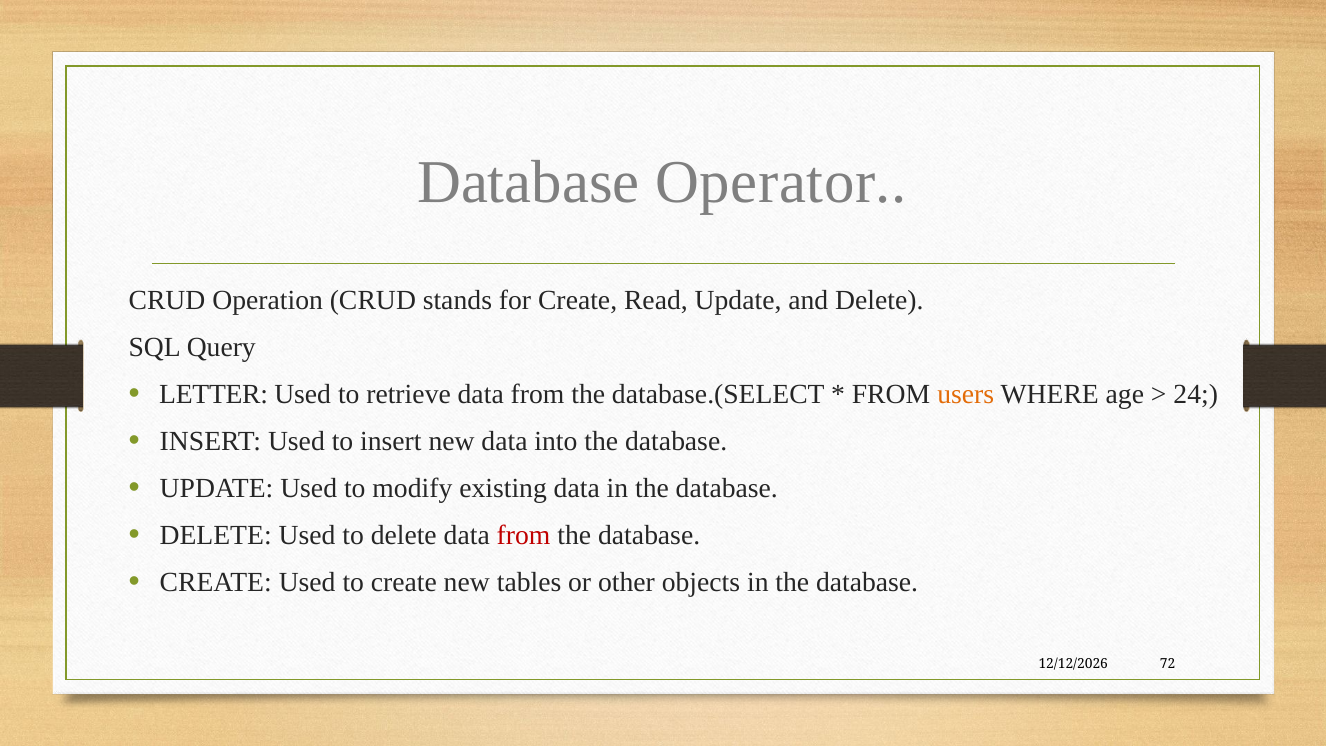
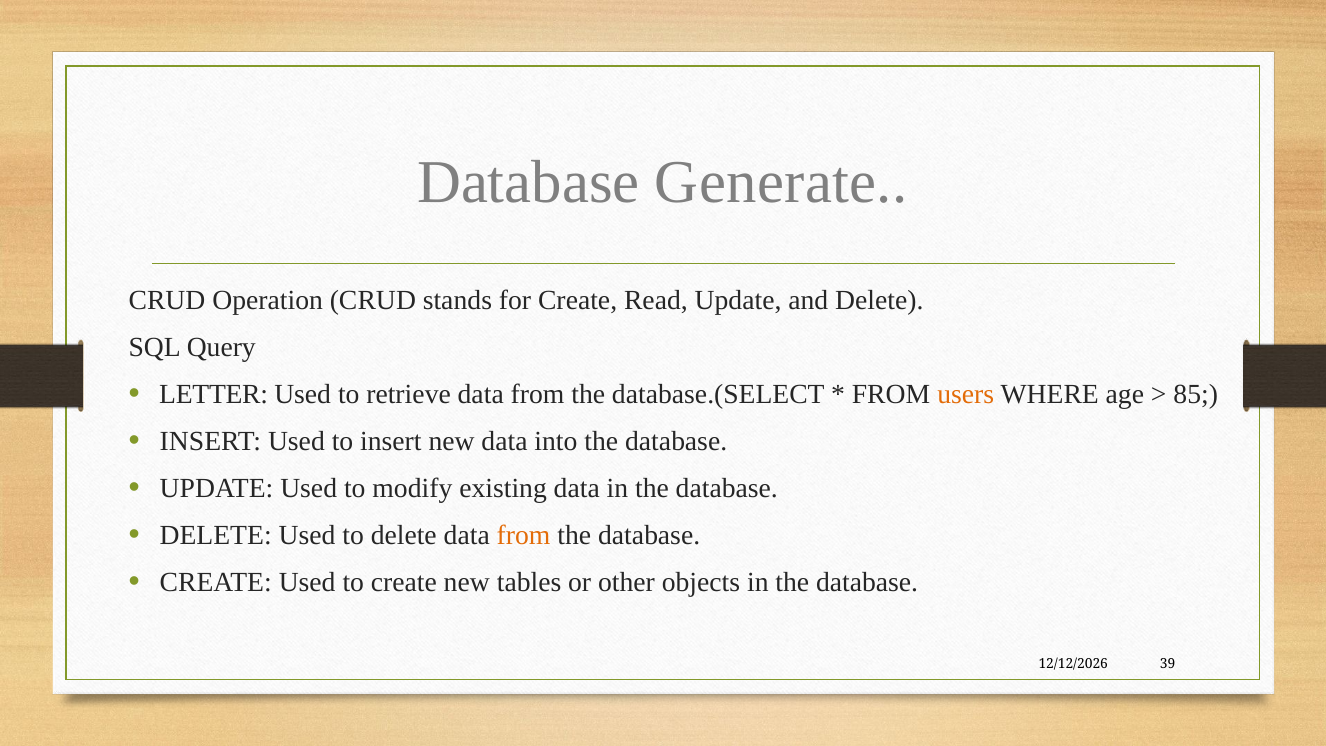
Operator: Operator -> Generate
24: 24 -> 85
from at (524, 535) colour: red -> orange
72: 72 -> 39
